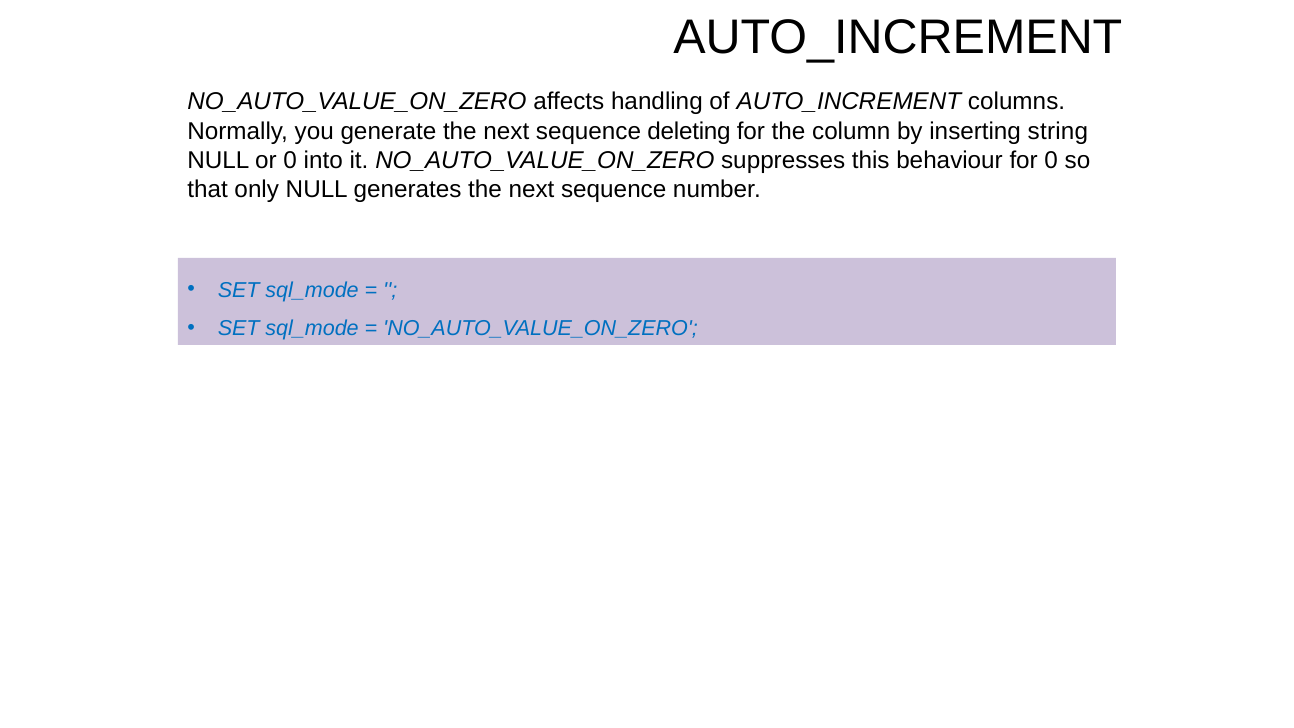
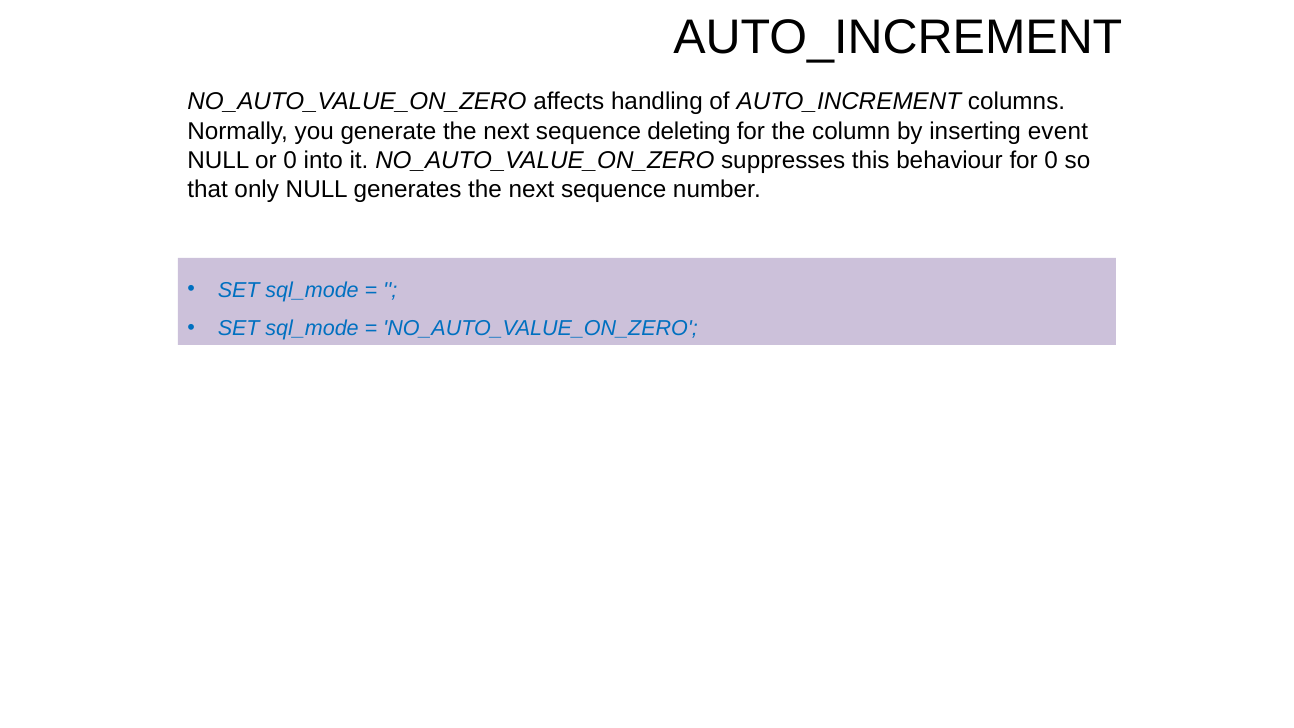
string: string -> event
